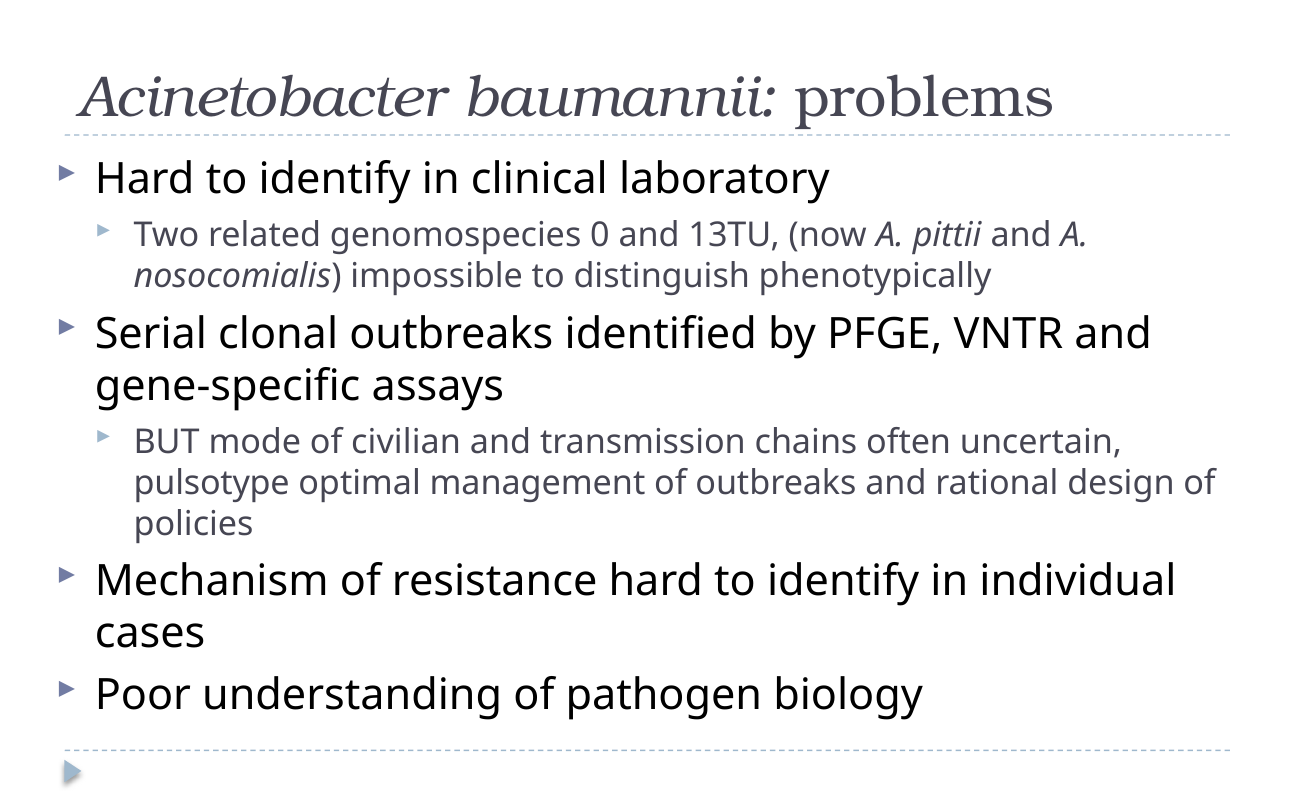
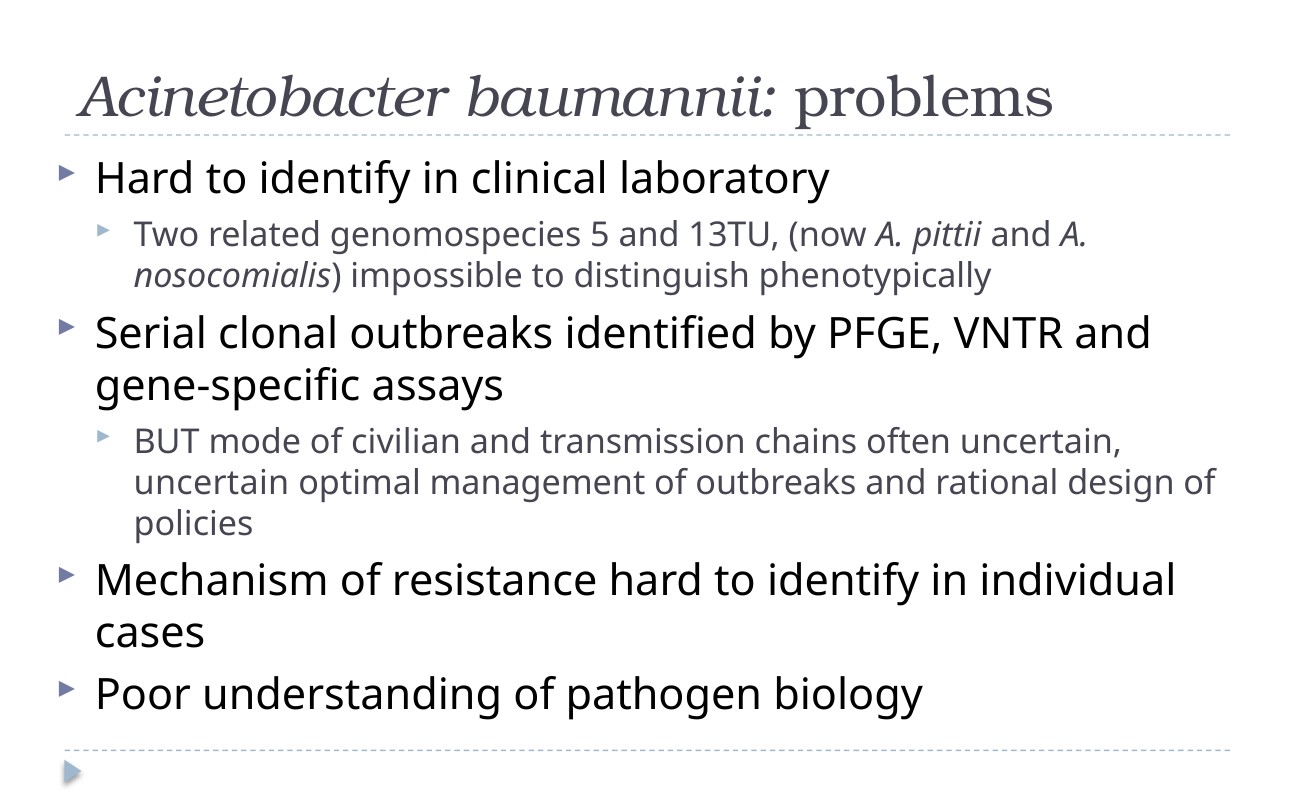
0: 0 -> 5
pulsotype at (212, 483): pulsotype -> uncertain
